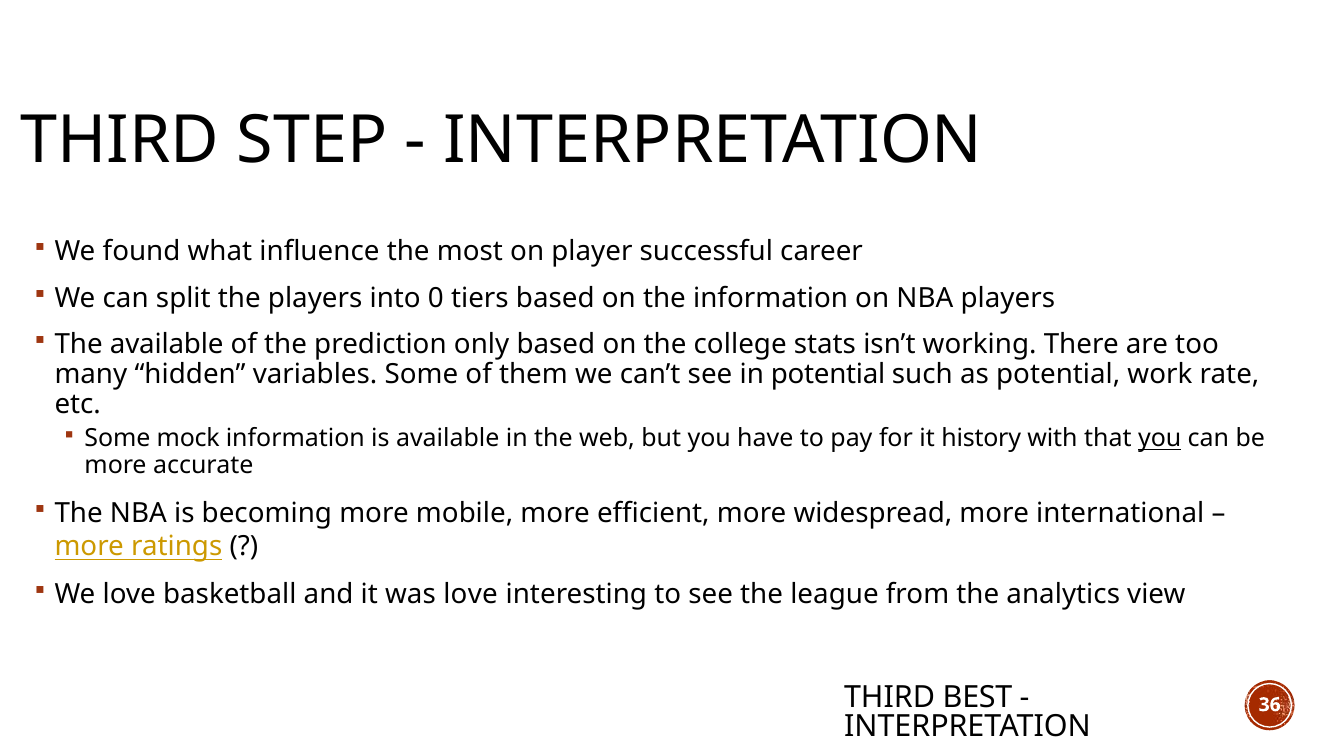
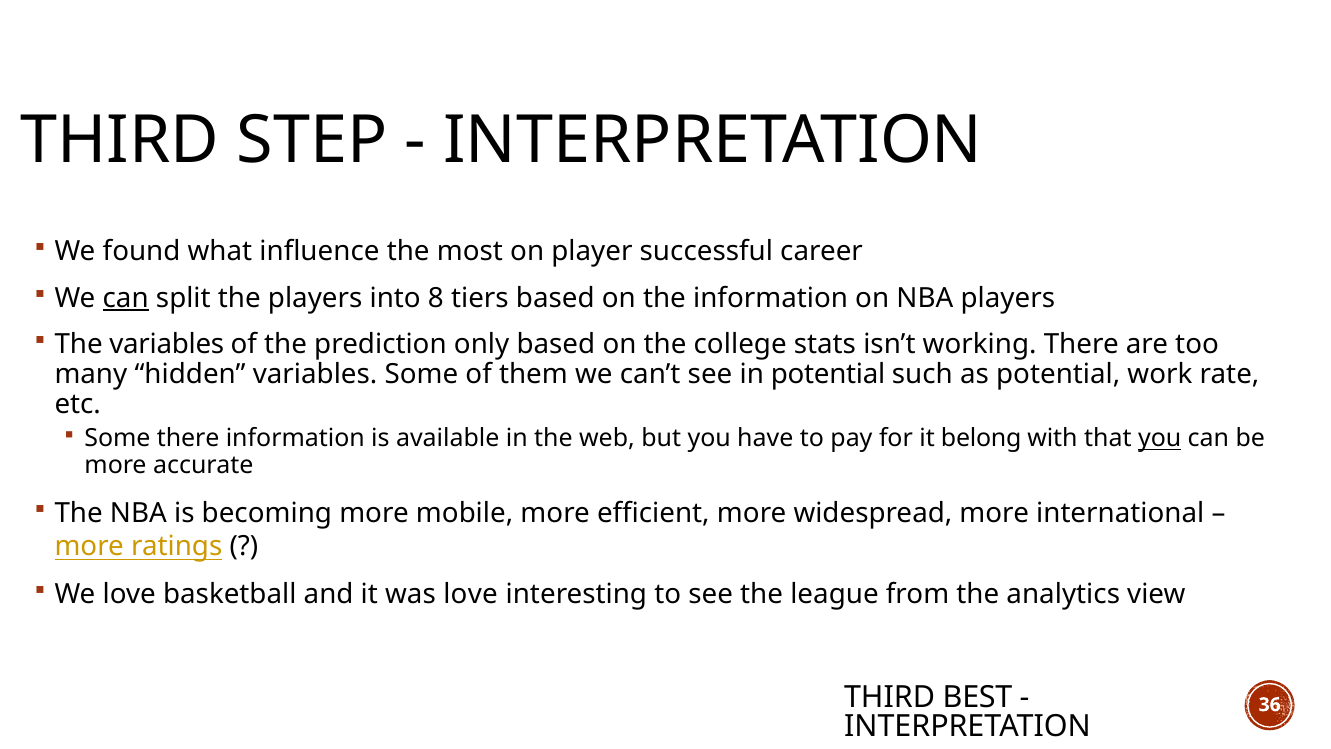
can at (126, 298) underline: none -> present
0: 0 -> 8
The available: available -> variables
Some mock: mock -> there
history: history -> belong
